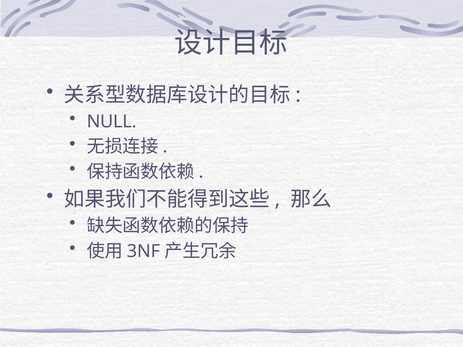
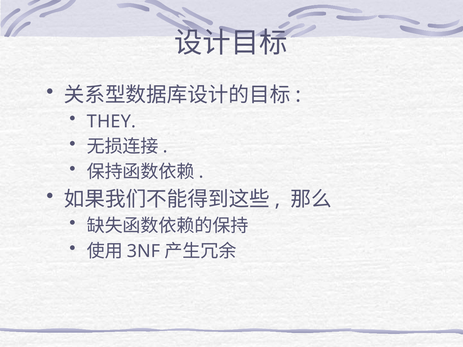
NULL: NULL -> THEY
